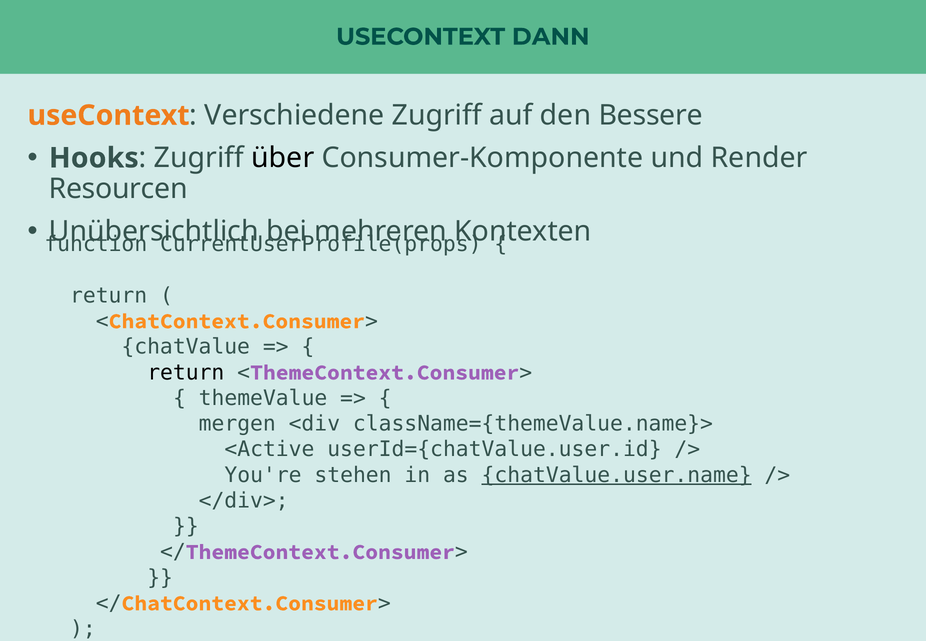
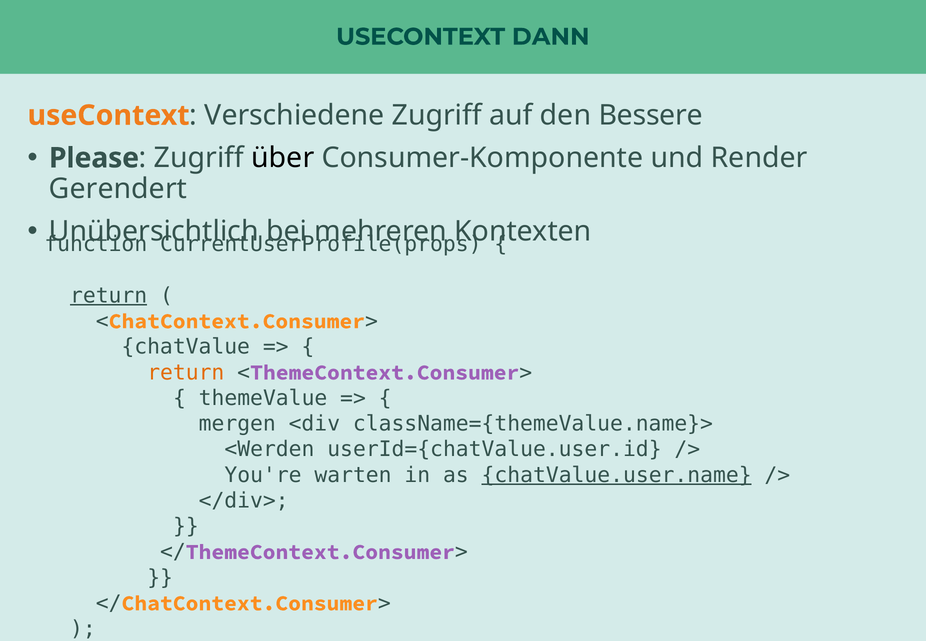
Hooks: Hooks -> Please
Resourcen: Resourcen -> Gerendert
return at (109, 296) underline: none -> present
return at (186, 373) colour: black -> orange
<Active: <Active -> <Werden
stehen: stehen -> warten
